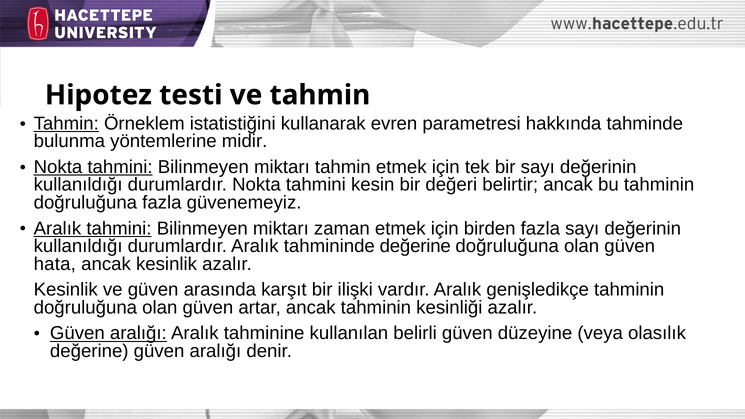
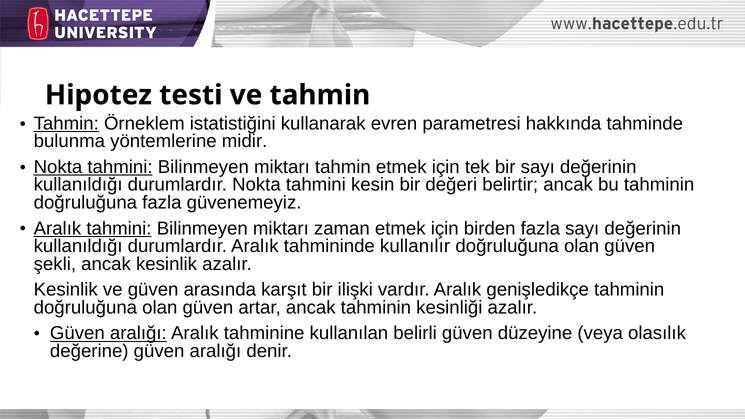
tahmininde değerine: değerine -> kullanılır
hata: hata -> şekli
